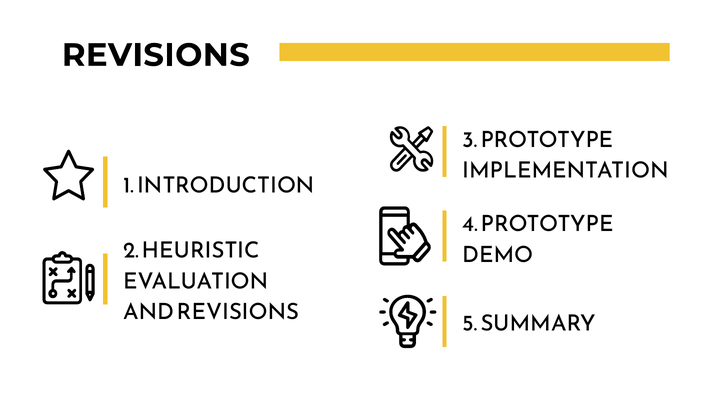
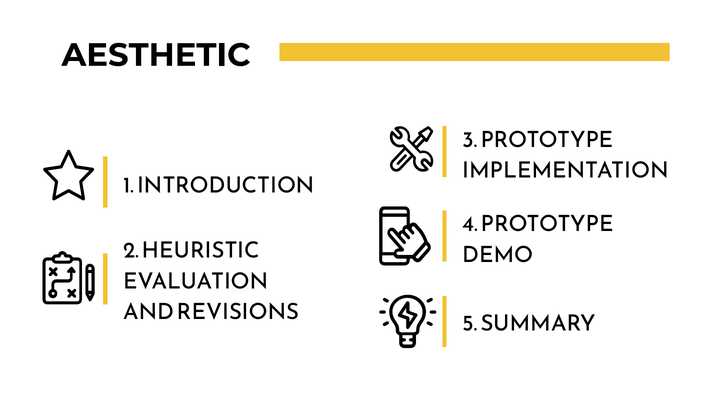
REVISIONS at (156, 55): REVISIONS -> AESTHETIC
